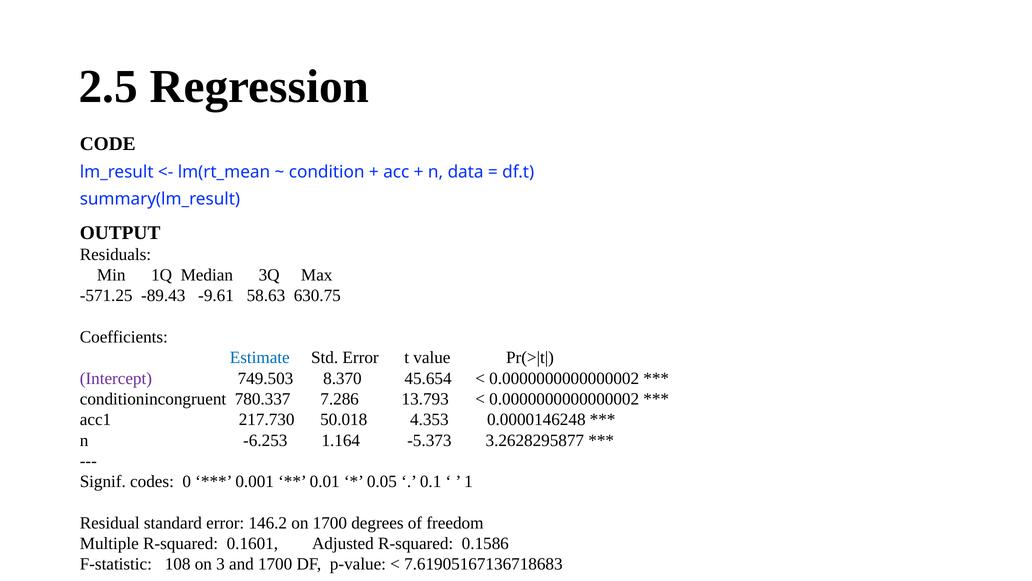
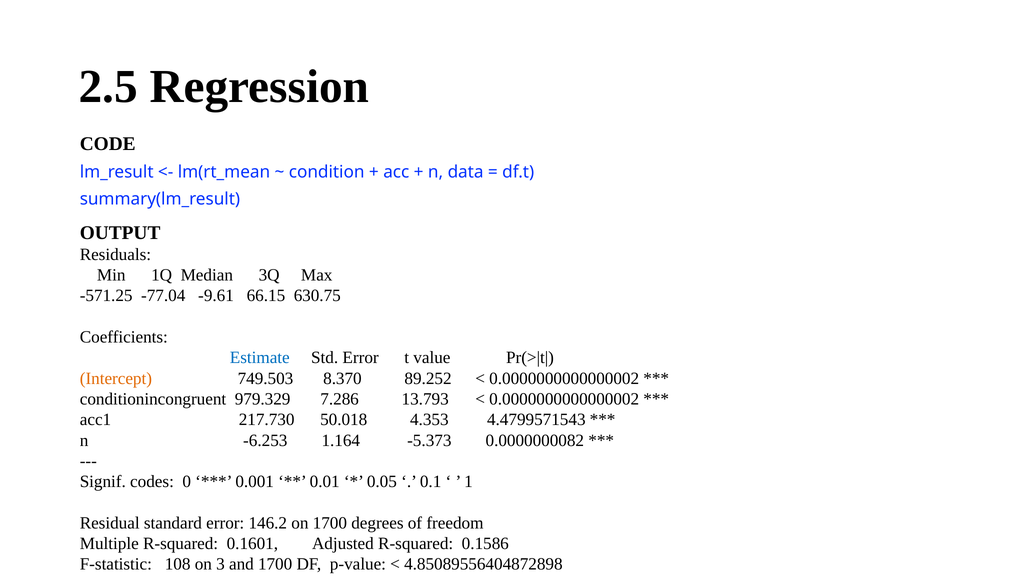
-89.43: -89.43 -> -77.04
58.63: 58.63 -> 66.15
Intercept colour: purple -> orange
45.654: 45.654 -> 89.252
780.337: 780.337 -> 979.329
0.0000146248: 0.0000146248 -> 4.4799571543
3.2628295877: 3.2628295877 -> 0.0000000082
7.61905167136718683: 7.61905167136718683 -> 4.85089556404872898
